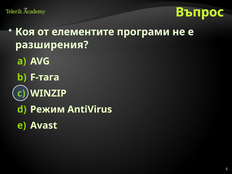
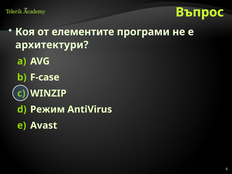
разширения: разширения -> архитектури
F-тага: F-тага -> F-case
